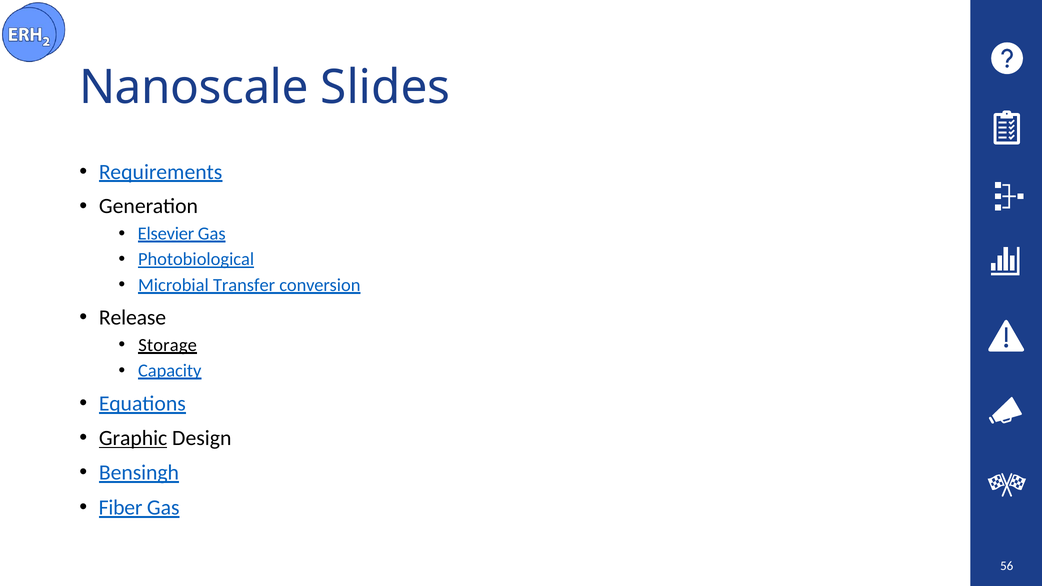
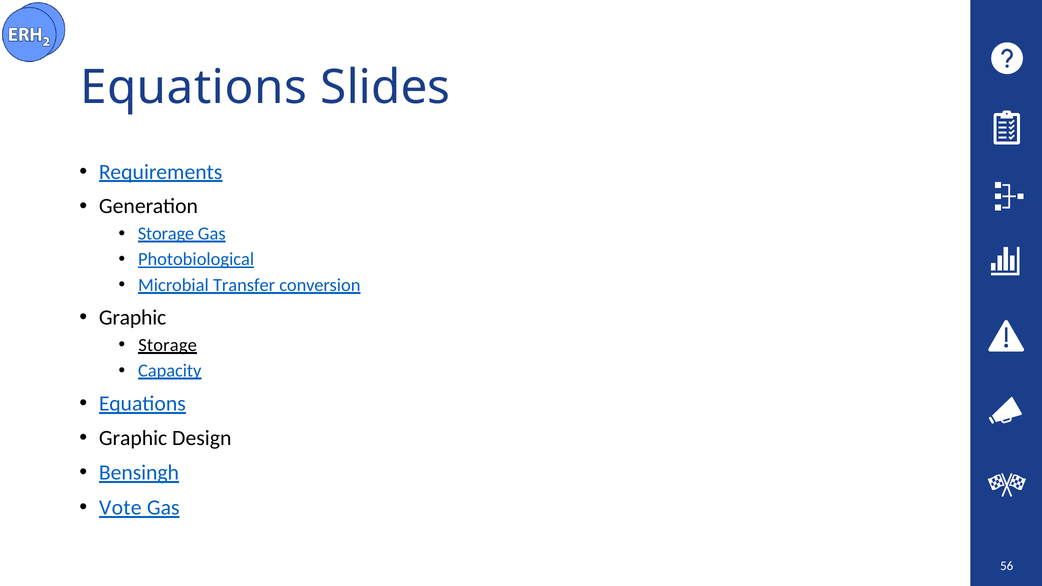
Nanoscale at (194, 88): Nanoscale -> Equations
Elsevier at (166, 234): Elsevier -> Storage
Release at (133, 318): Release -> Graphic
Graphic at (133, 438) underline: present -> none
Fiber: Fiber -> Vote
